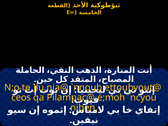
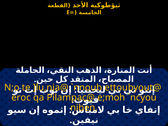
ceos: ceos -> eroc
